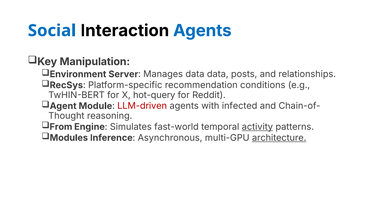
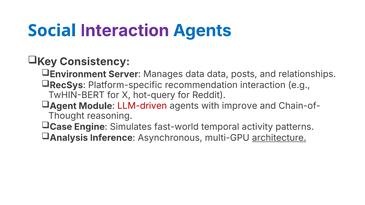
Interaction at (125, 31) colour: black -> purple
Manipulation: Manipulation -> Consistency
recommendation conditions: conditions -> interaction
infected: infected -> improve
From: From -> Case
activity underline: present -> none
Modules: Modules -> Analysis
